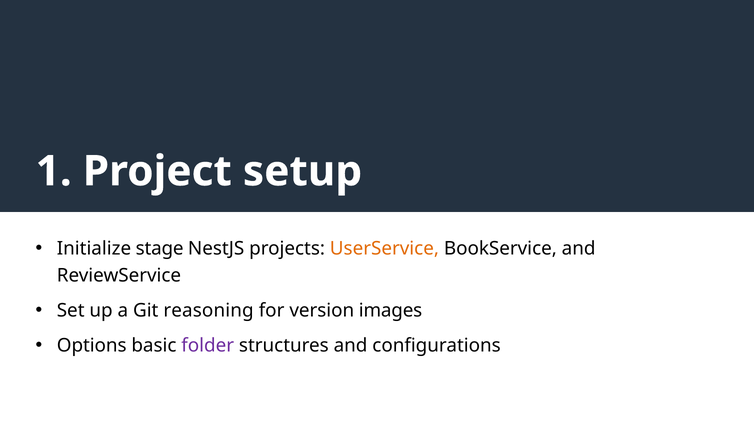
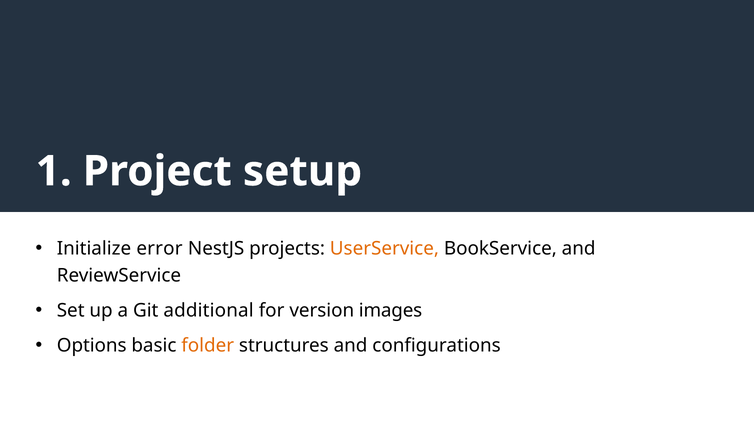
stage: stage -> error
reasoning: reasoning -> additional
folder colour: purple -> orange
